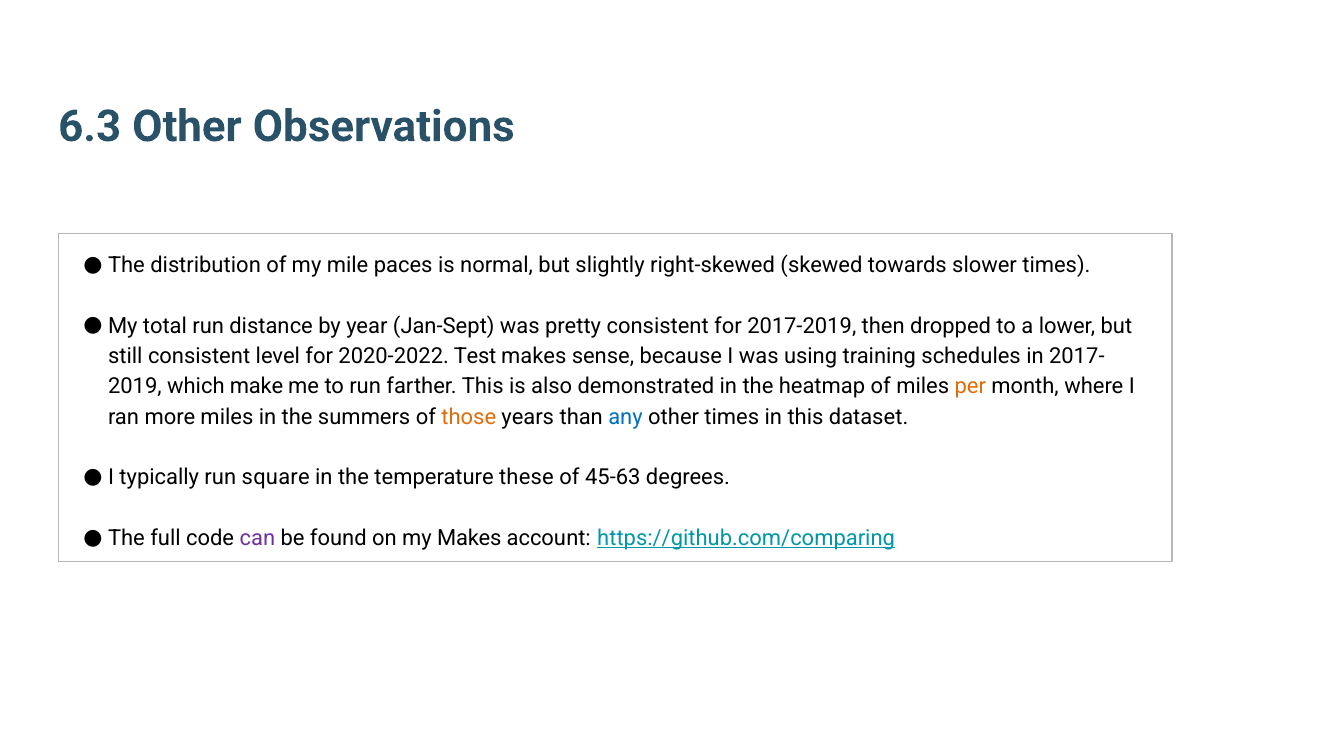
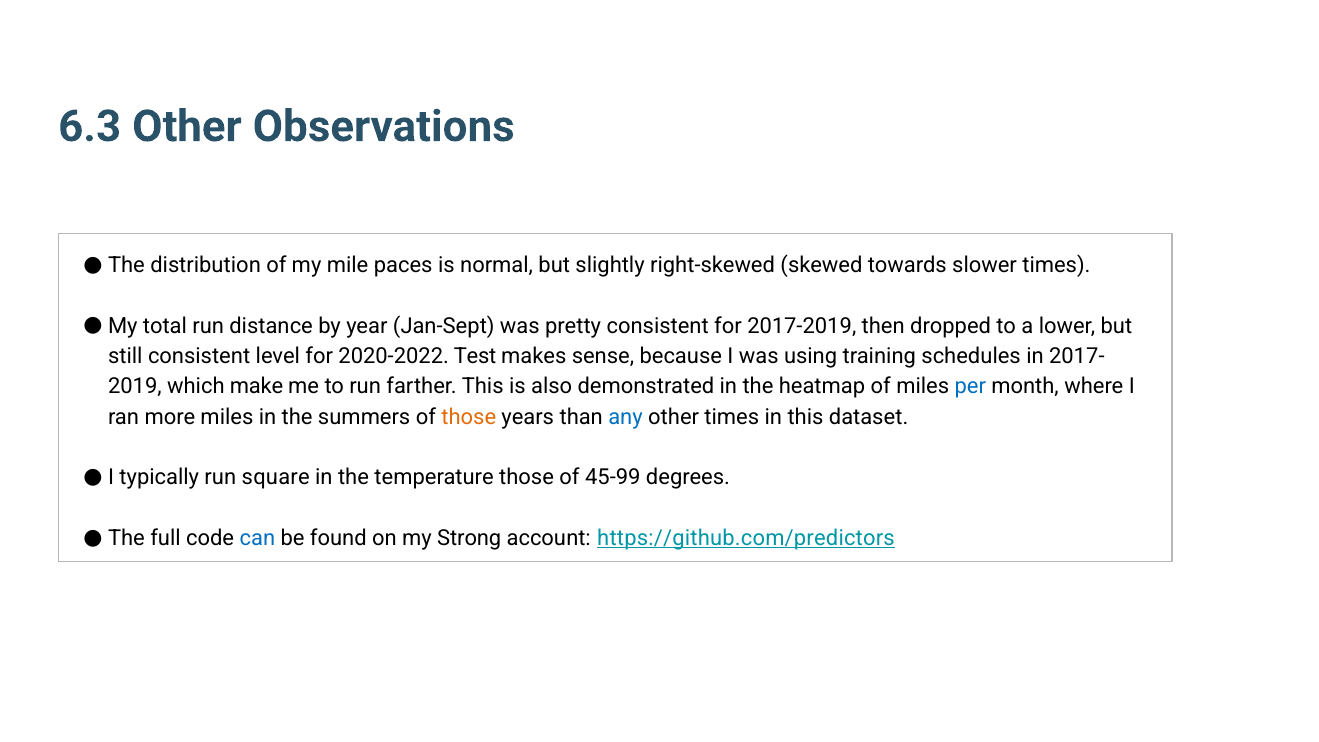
per colour: orange -> blue
temperature these: these -> those
45-63: 45-63 -> 45-99
can colour: purple -> blue
my Makes: Makes -> Strong
https://github.com/comparing: https://github.com/comparing -> https://github.com/predictors
